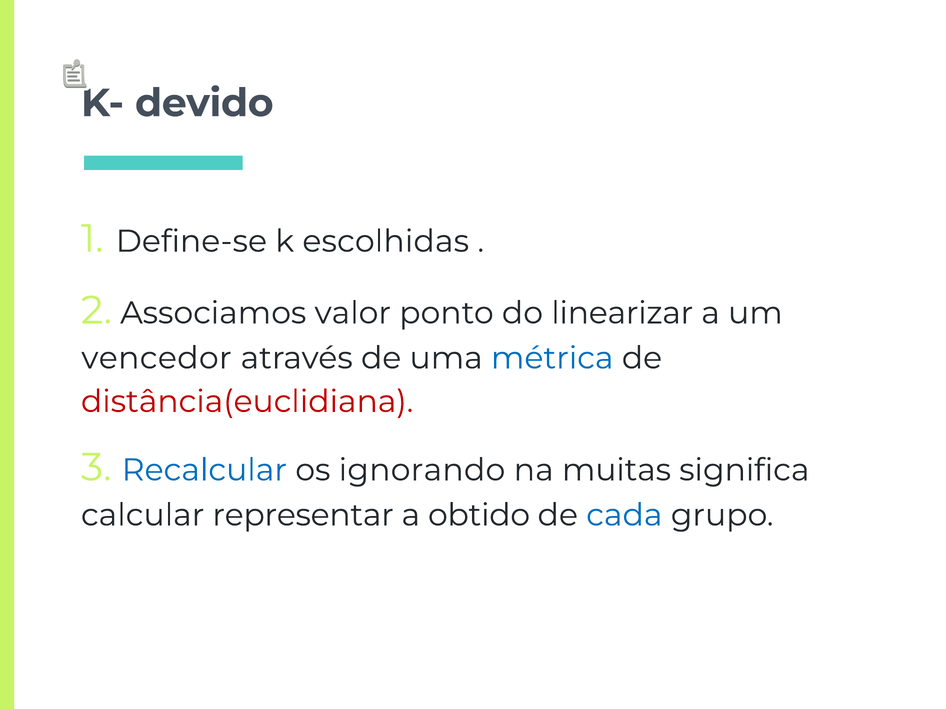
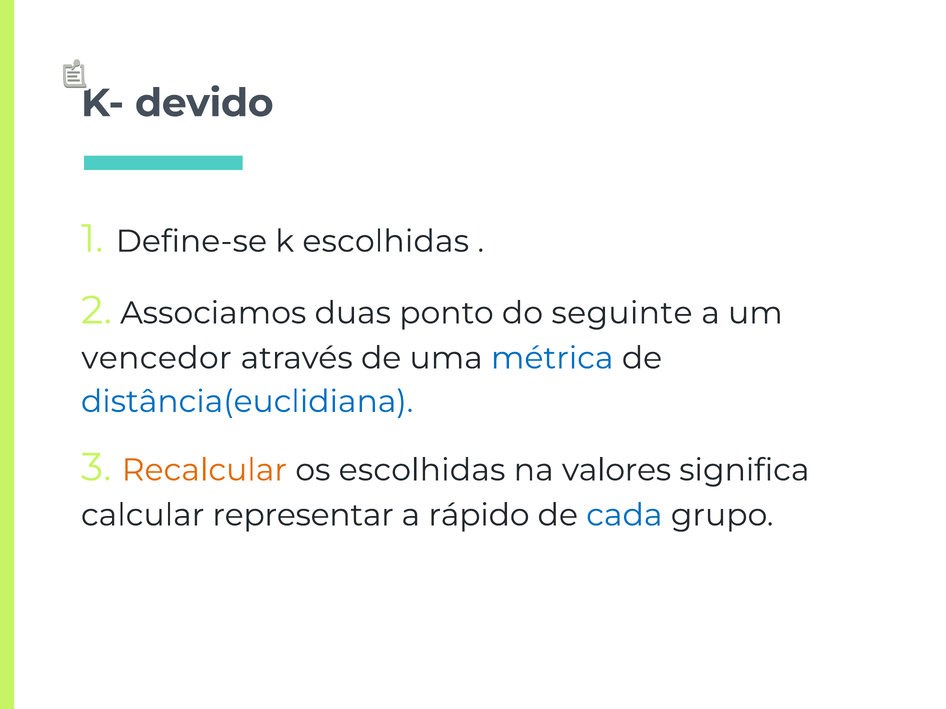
valor: valor -> duas
linearizar: linearizar -> seguinte
distância(euclidiana colour: red -> blue
Recalcular colour: blue -> orange
os ignorando: ignorando -> escolhidas
muitas: muitas -> valores
obtido: obtido -> rápido
